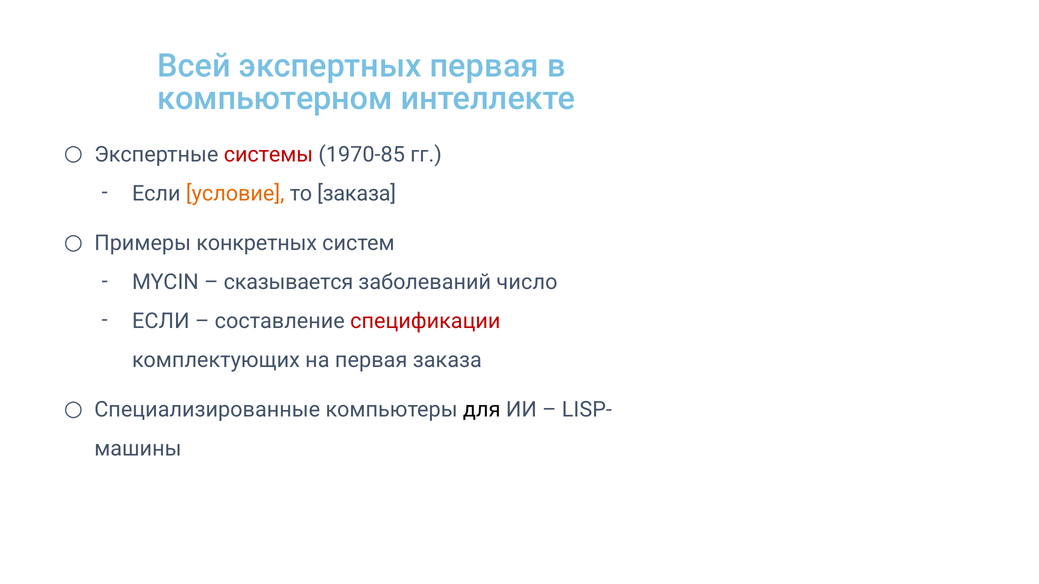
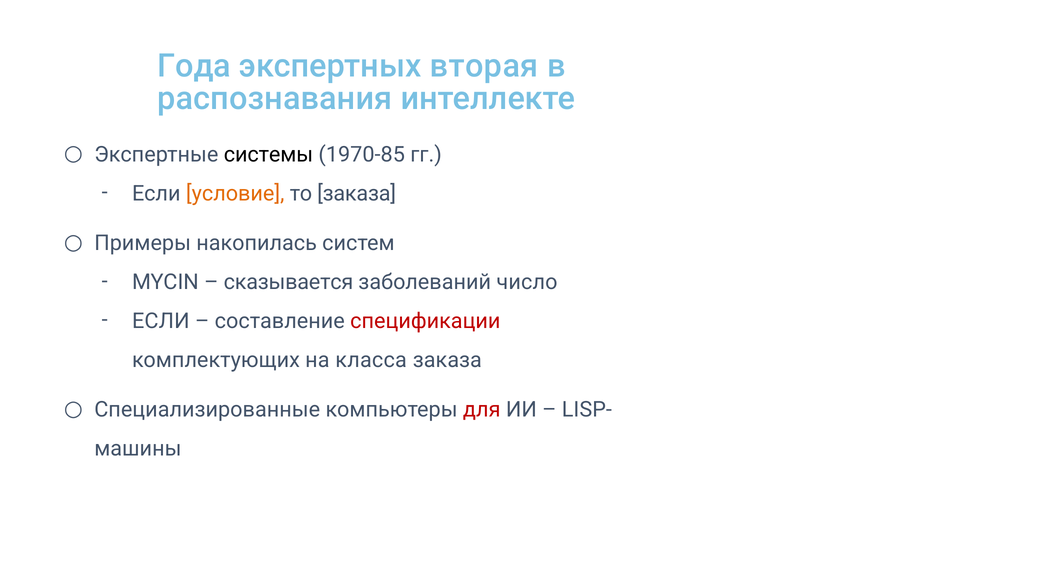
Всей: Всей -> Года
экспертных первая: первая -> вторая
компьютерном: компьютерном -> распознавания
системы colour: red -> black
конкретных: конкретных -> накопилась
на первая: первая -> класса
для colour: black -> red
